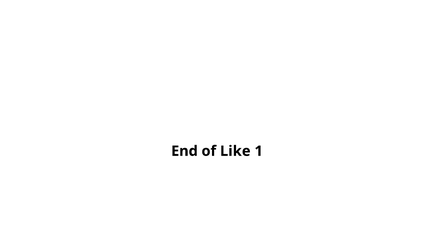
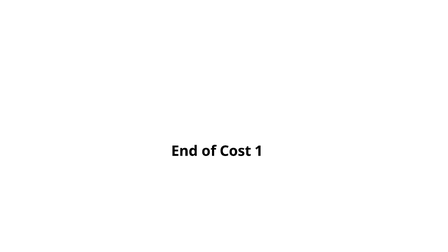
Like: Like -> Cost
